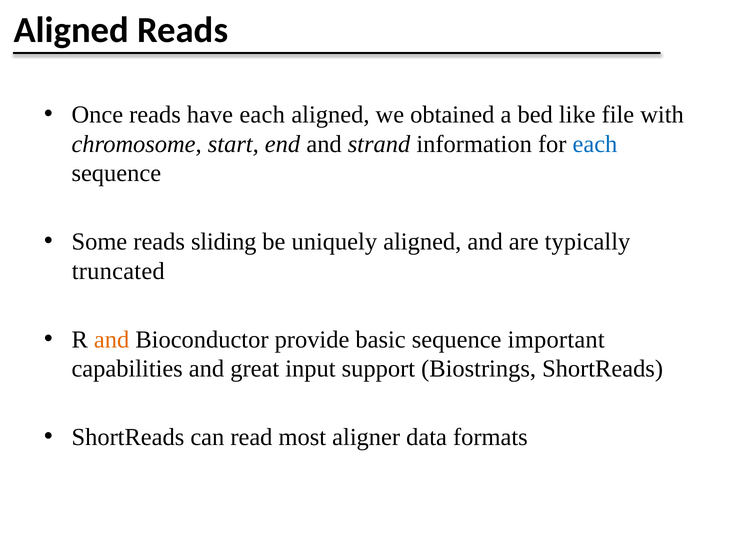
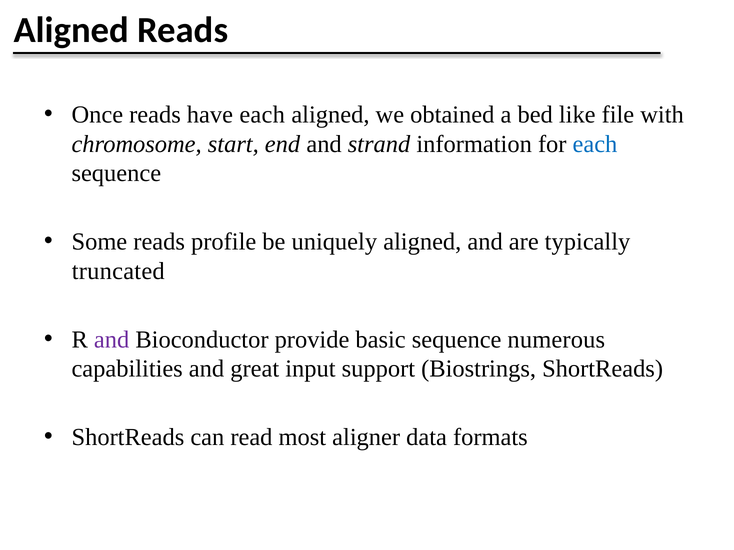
sliding: sliding -> profile
and at (112, 340) colour: orange -> purple
important: important -> numerous
